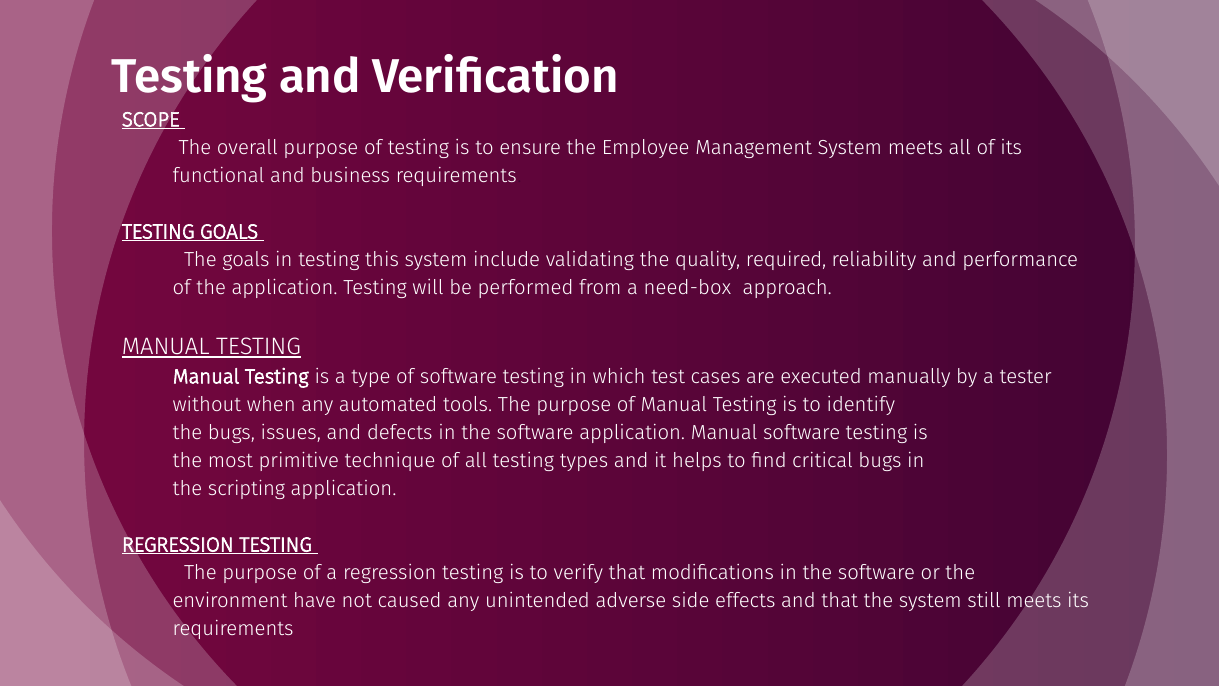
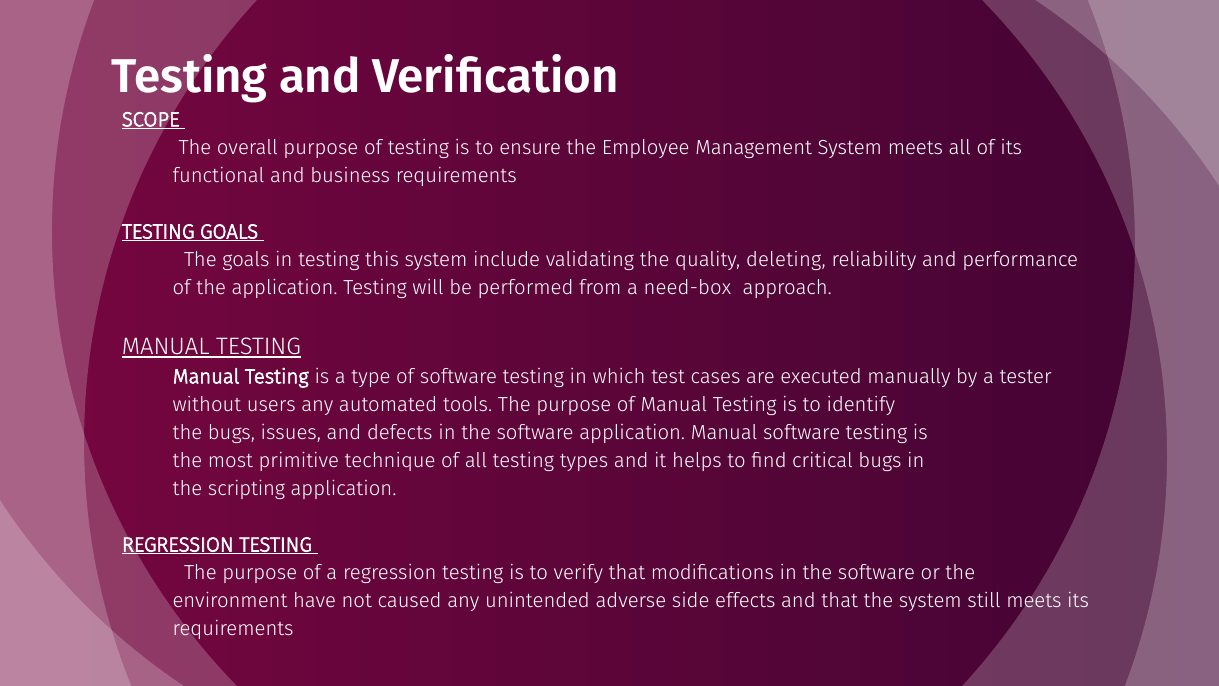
required: required -> deleting
when: when -> users
